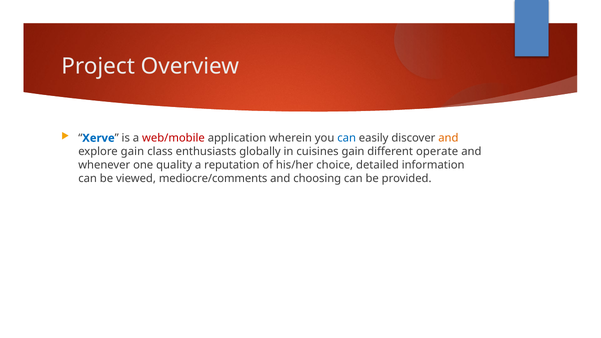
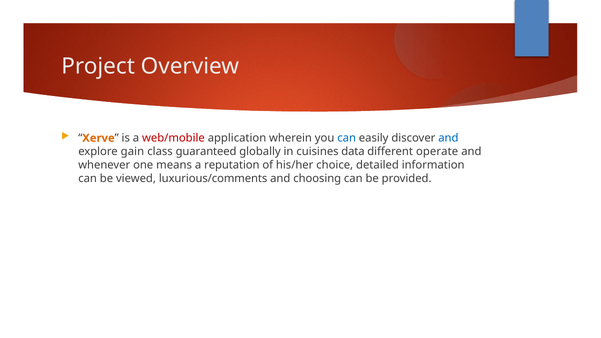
Xerve colour: blue -> orange
and at (448, 138) colour: orange -> blue
enthusiasts: enthusiasts -> guaranteed
cuisines gain: gain -> data
quality: quality -> means
mediocre/comments: mediocre/comments -> luxurious/comments
